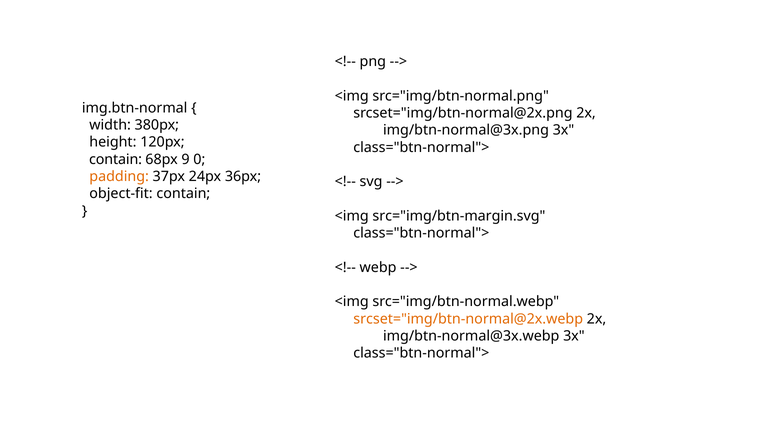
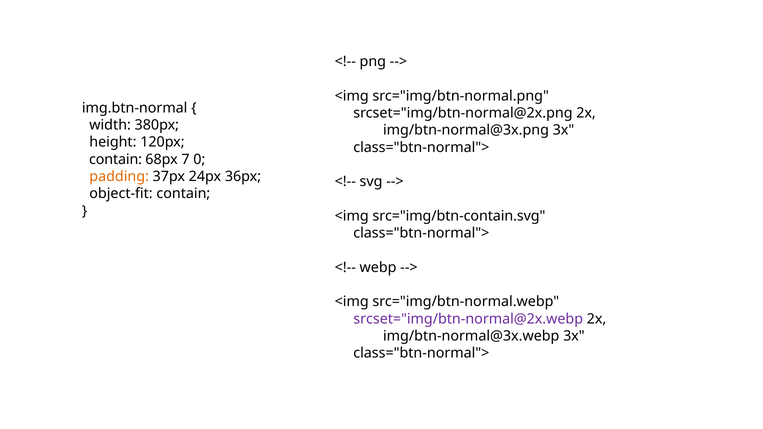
9: 9 -> 7
src="img/btn-margin.svg: src="img/btn-margin.svg -> src="img/btn-contain.svg
srcset="img/btn-normal@2x.webp colour: orange -> purple
